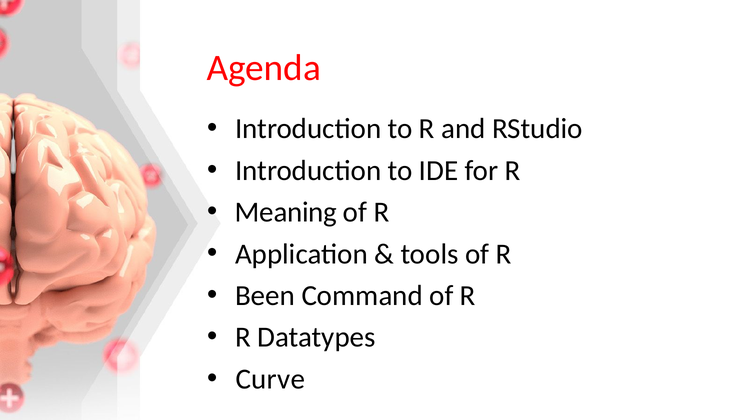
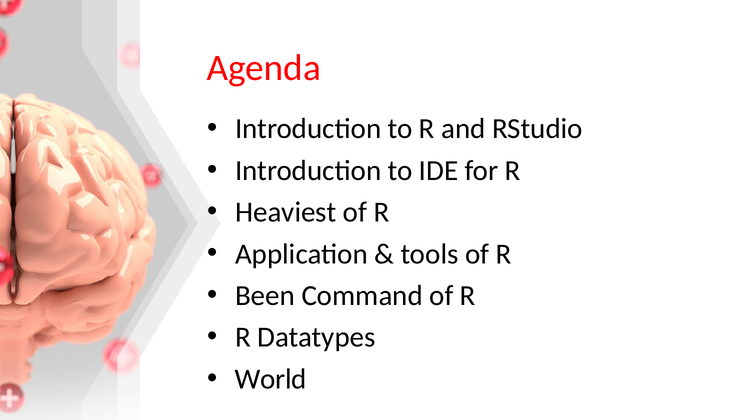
Meaning: Meaning -> Heaviest
Curve: Curve -> World
